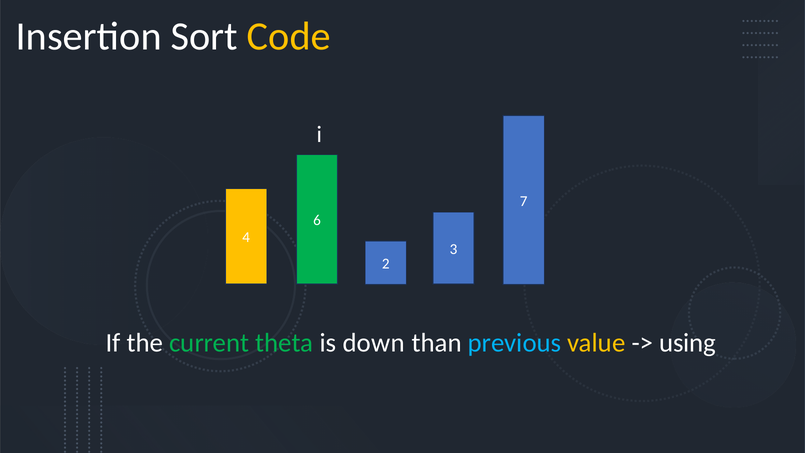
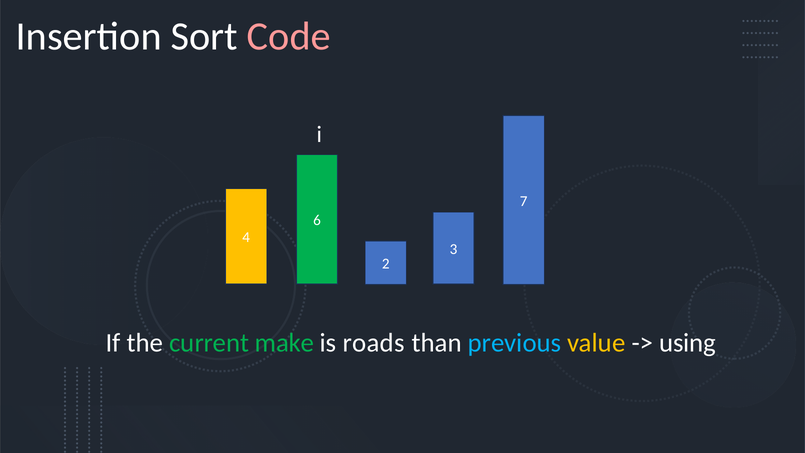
Code colour: yellow -> pink
theta: theta -> make
down: down -> roads
